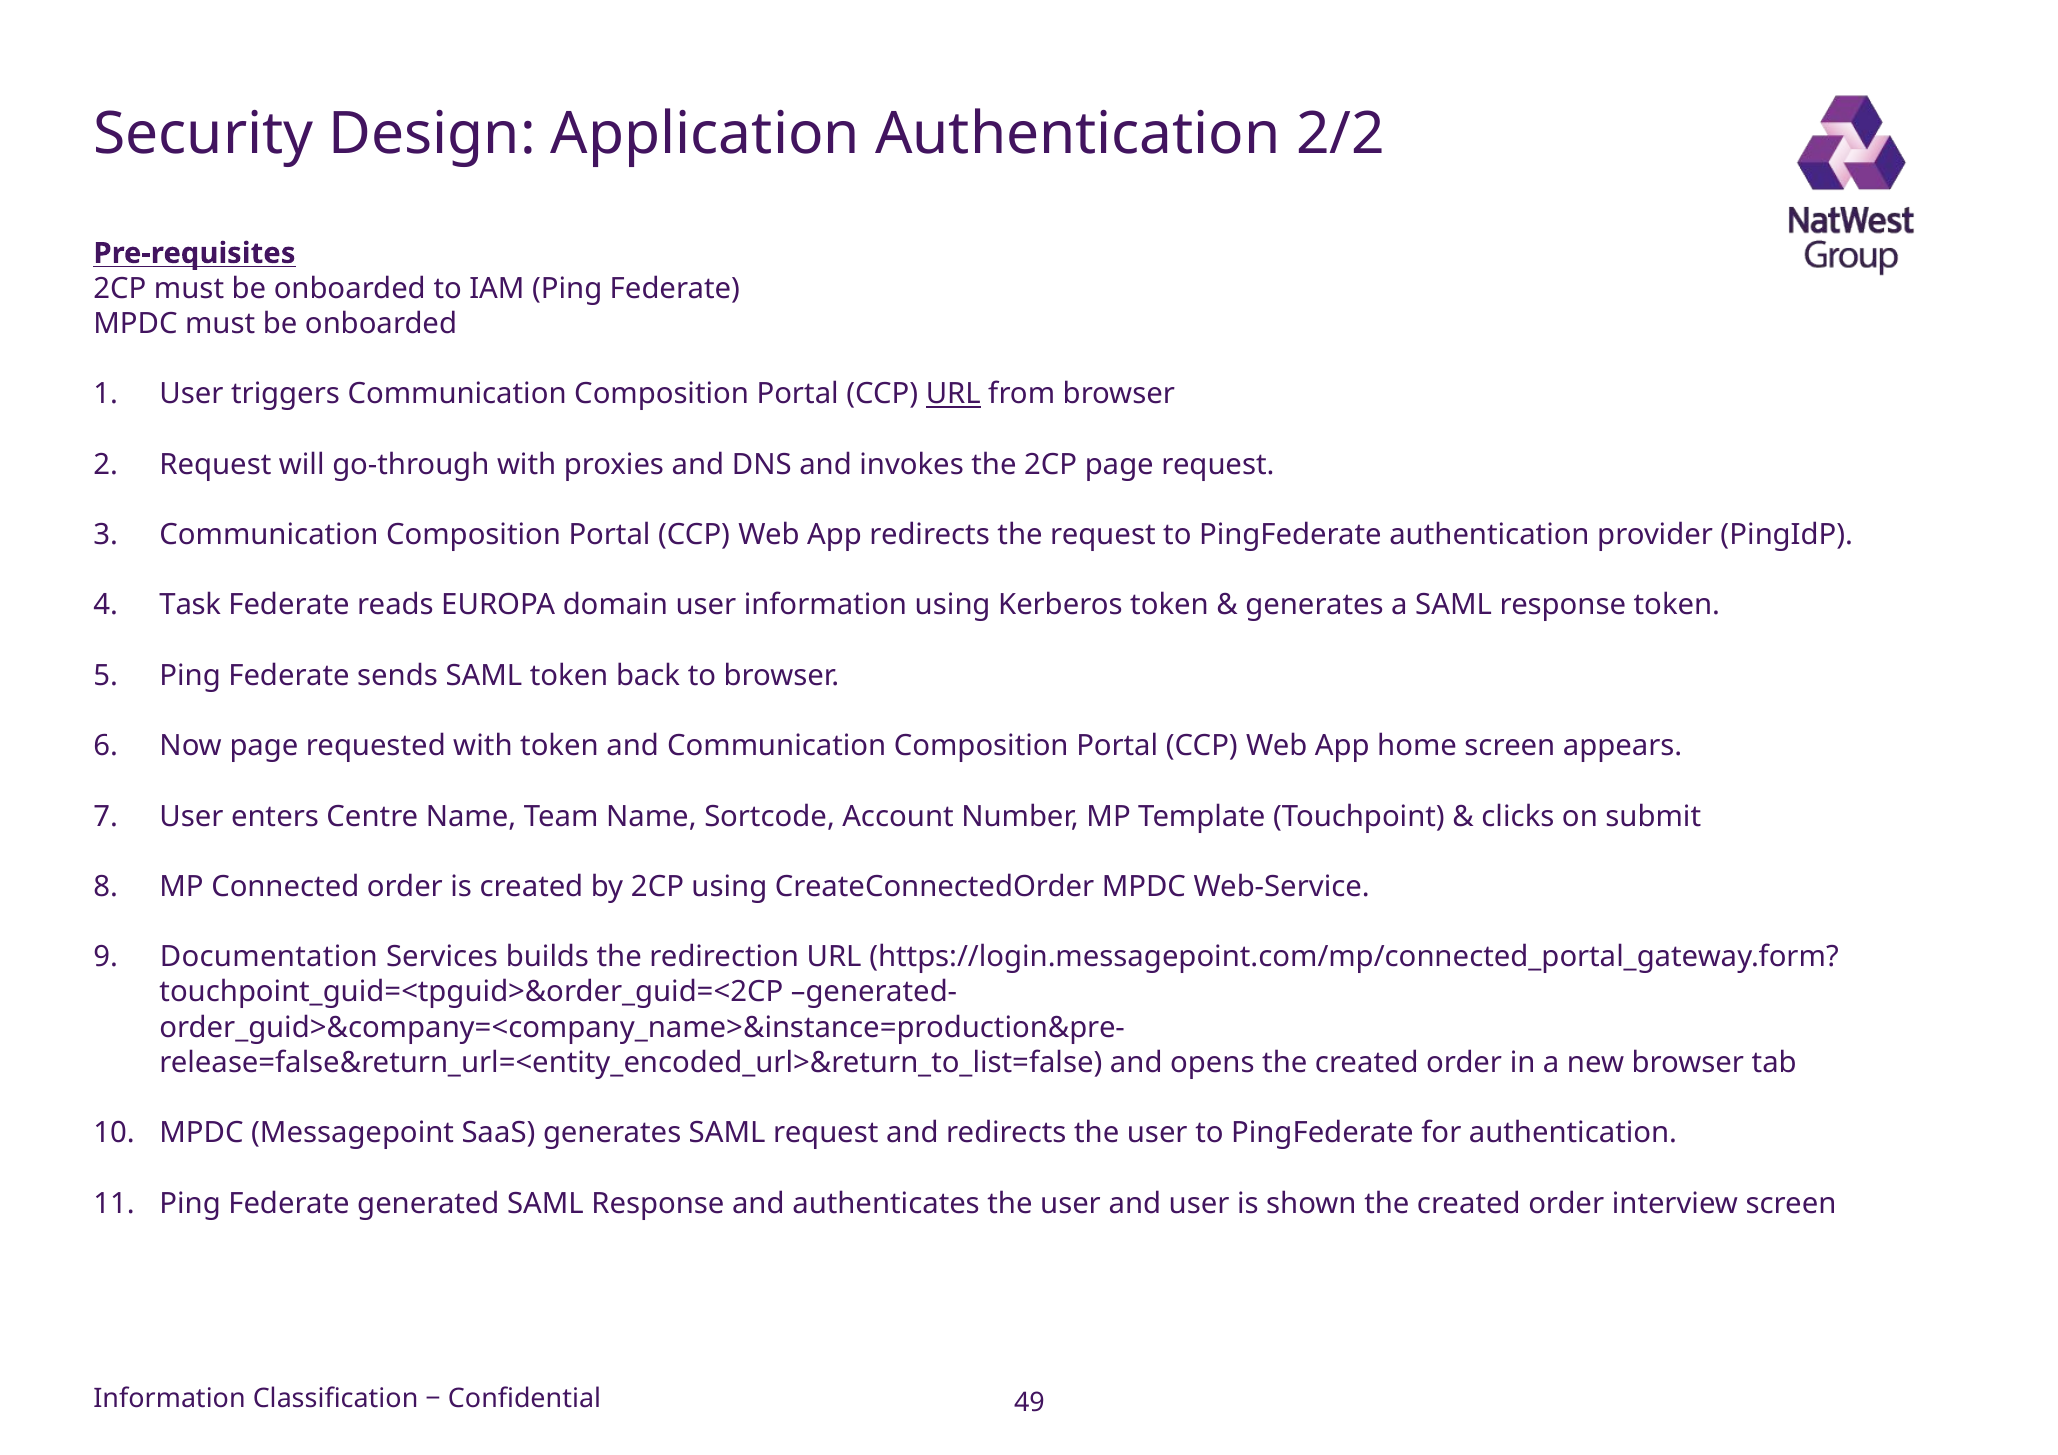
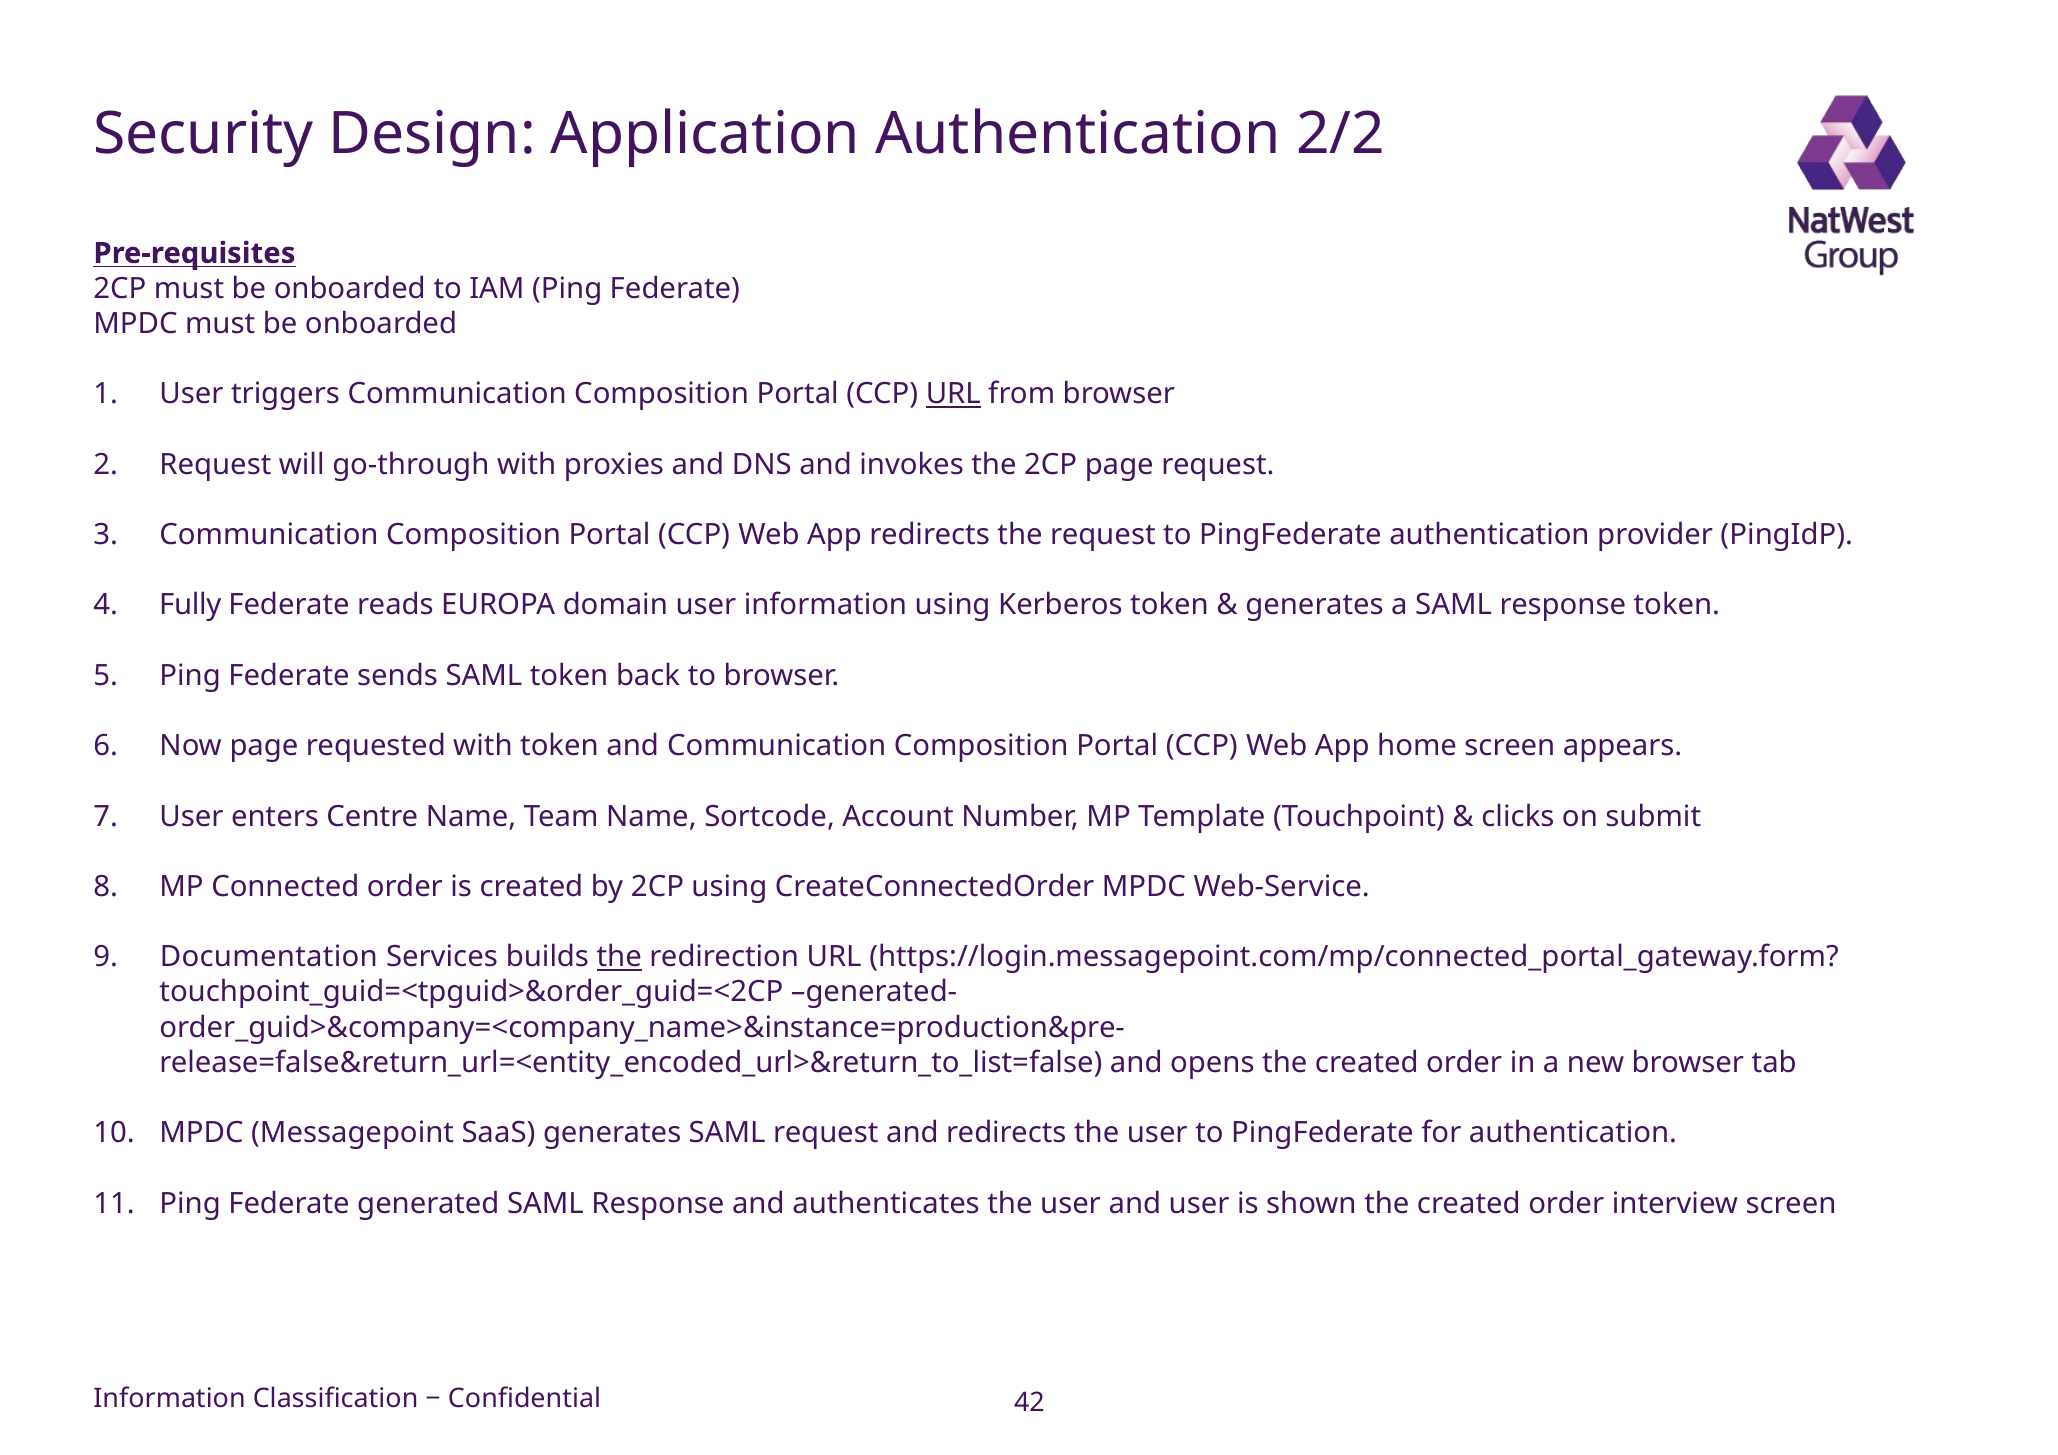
Task: Task -> Fully
the at (619, 957) underline: none -> present
49: 49 -> 42
